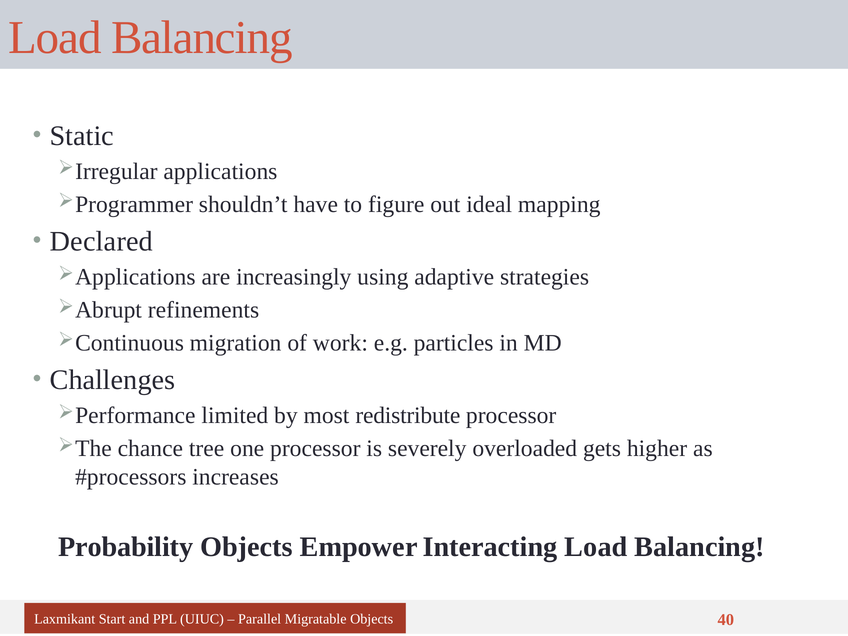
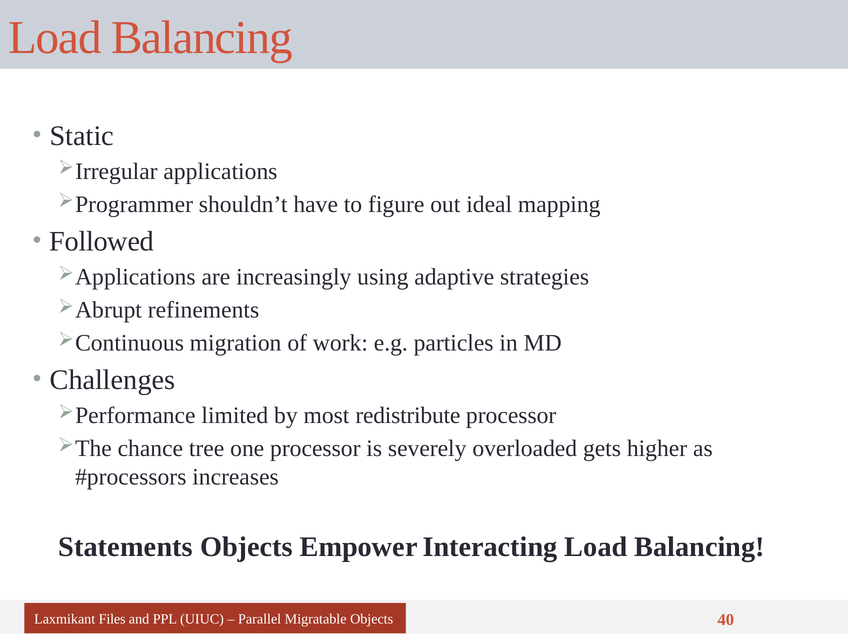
Declared: Declared -> Followed
Probability: Probability -> Statements
Start: Start -> Files
